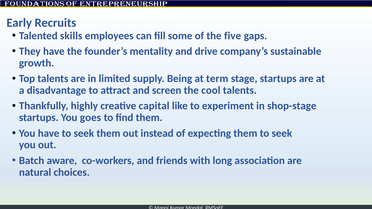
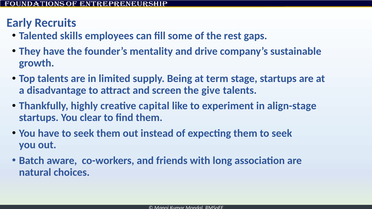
five: five -> rest
cool: cool -> give
shop-stage: shop-stage -> align-stage
goes: goes -> clear
